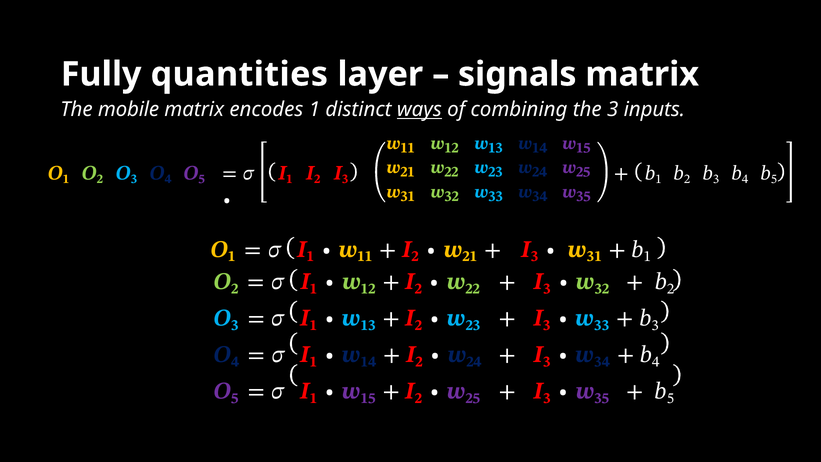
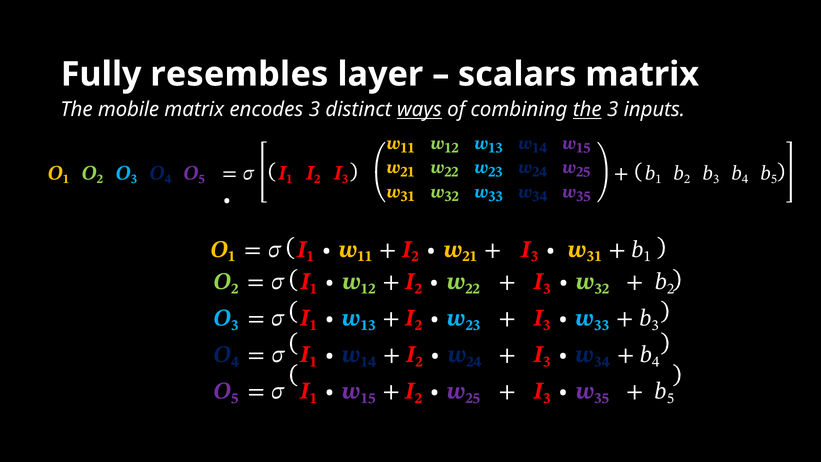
quantities: quantities -> resembles
signals: signals -> scalars
encodes 1: 1 -> 3
the at (587, 110) underline: none -> present
